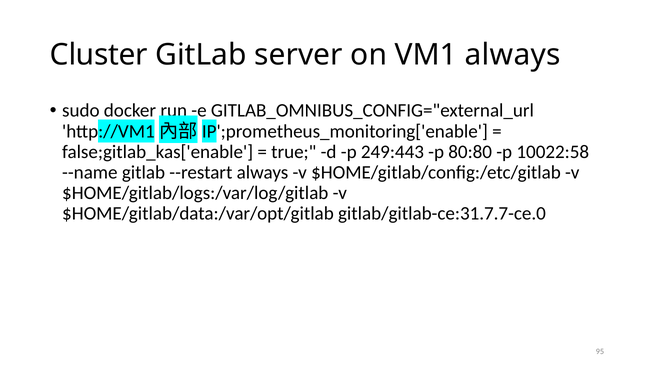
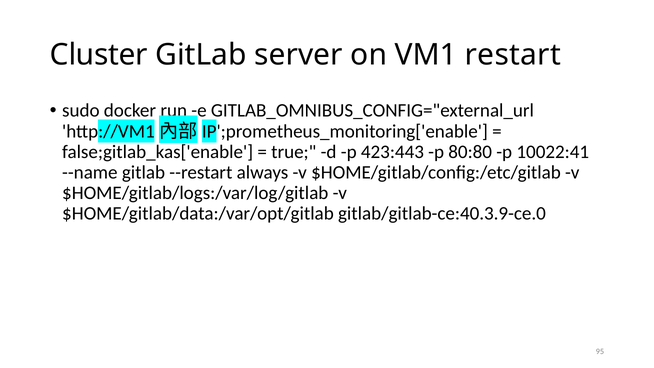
VM1 always: always -> restart
249:443: 249:443 -> 423:443
10022:58: 10022:58 -> 10022:41
gitlab/gitlab-ce:31.7.7-ce.0: gitlab/gitlab-ce:31.7.7-ce.0 -> gitlab/gitlab-ce:40.3.9-ce.0
